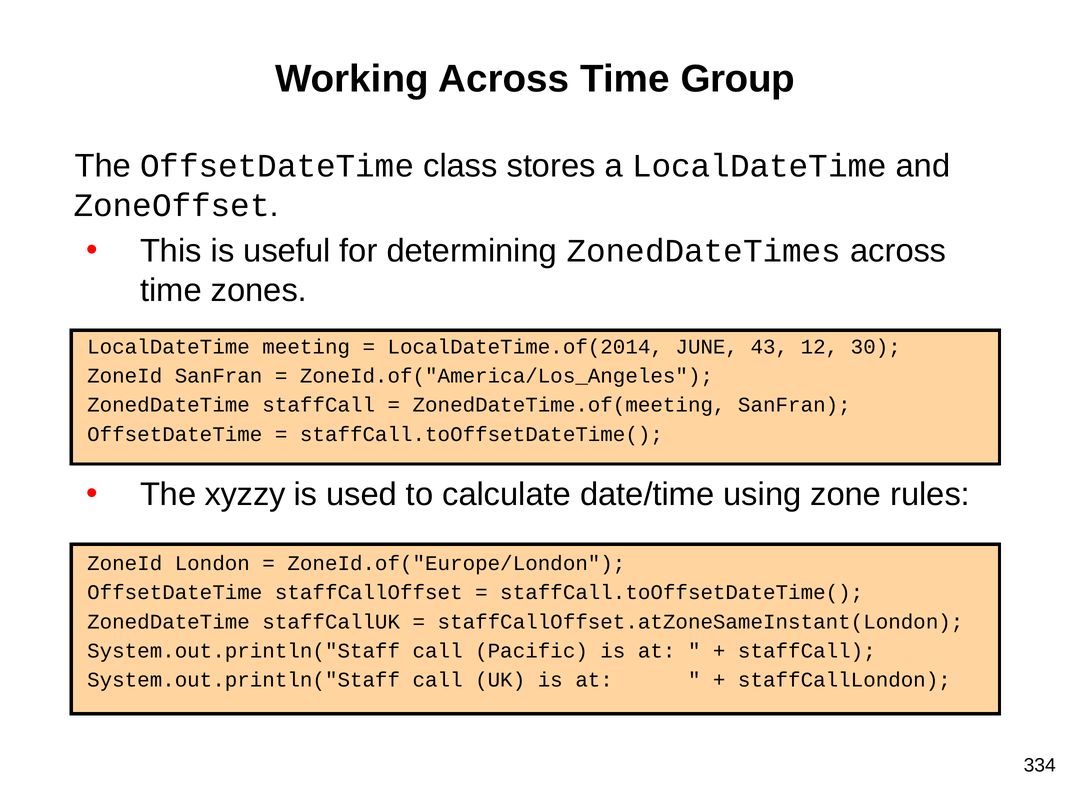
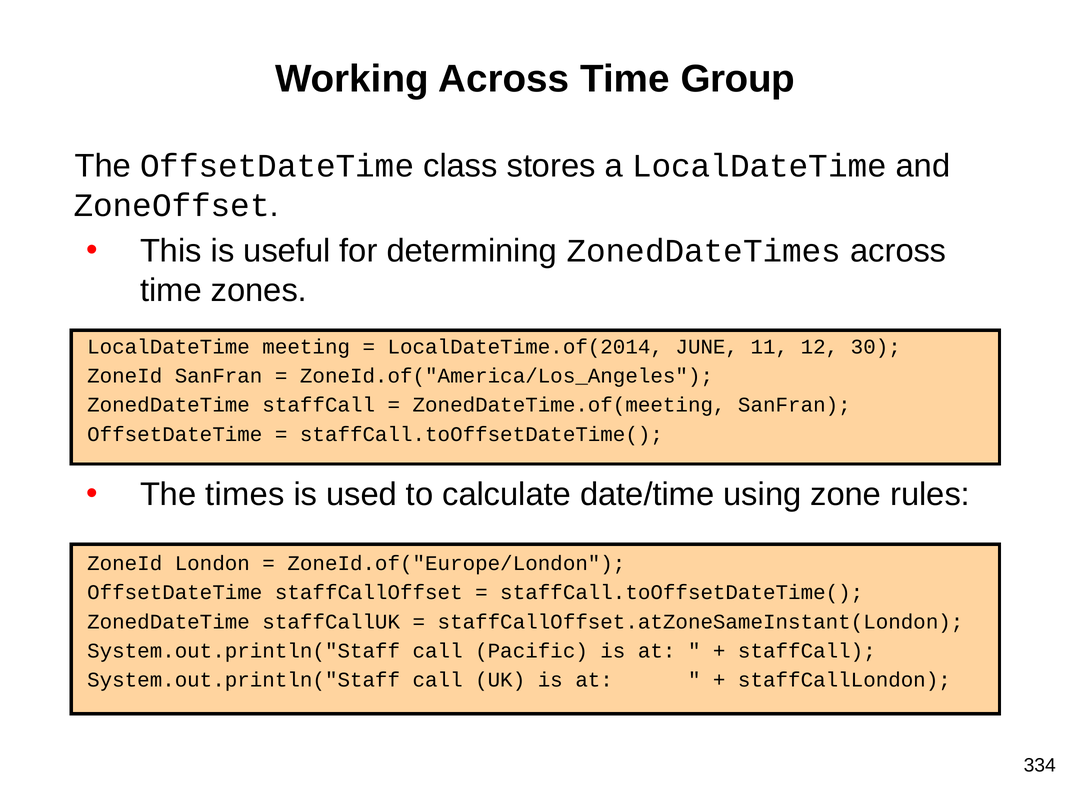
43: 43 -> 11
xyzzy: xyzzy -> times
